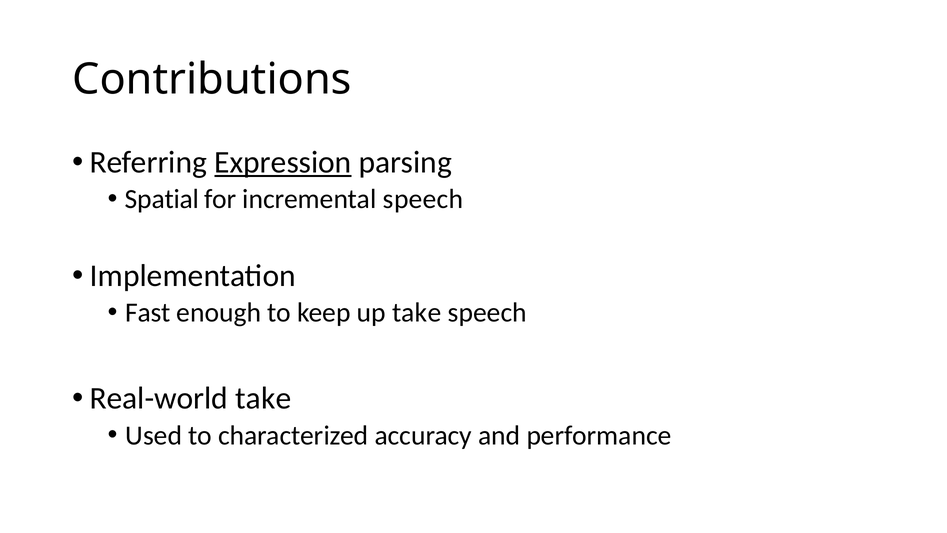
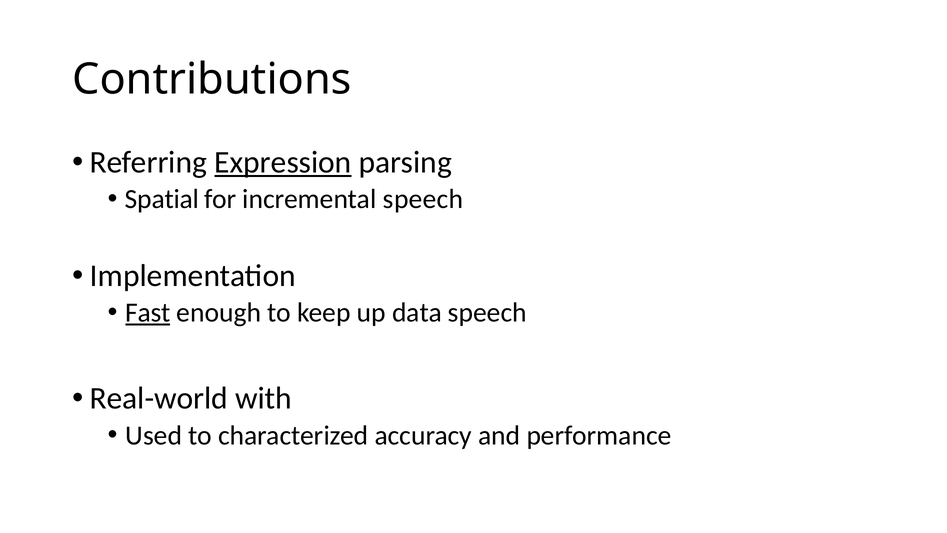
Fast underline: none -> present
up take: take -> data
Real-world take: take -> with
